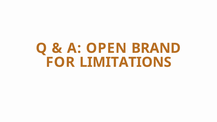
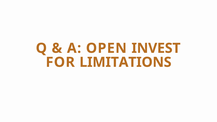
BRAND: BRAND -> INVEST
